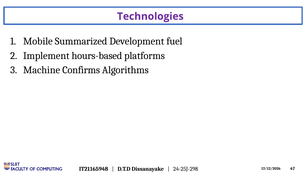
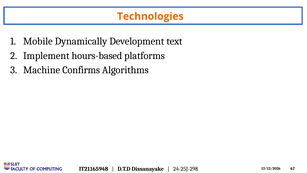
Technologies colour: purple -> orange
Summarized: Summarized -> Dynamically
fuel: fuel -> text
